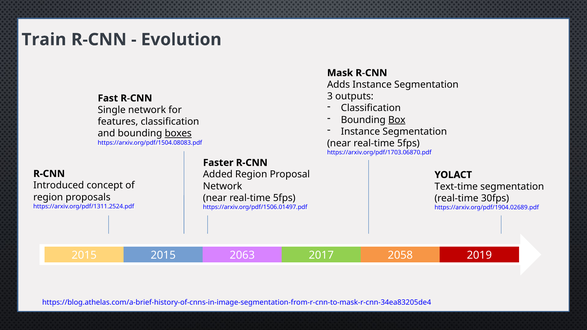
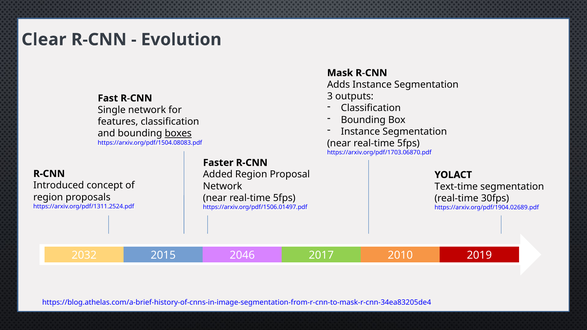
Train: Train -> Clear
Box underline: present -> none
2015 at (84, 255): 2015 -> 2032
2063: 2063 -> 2046
2058: 2058 -> 2010
